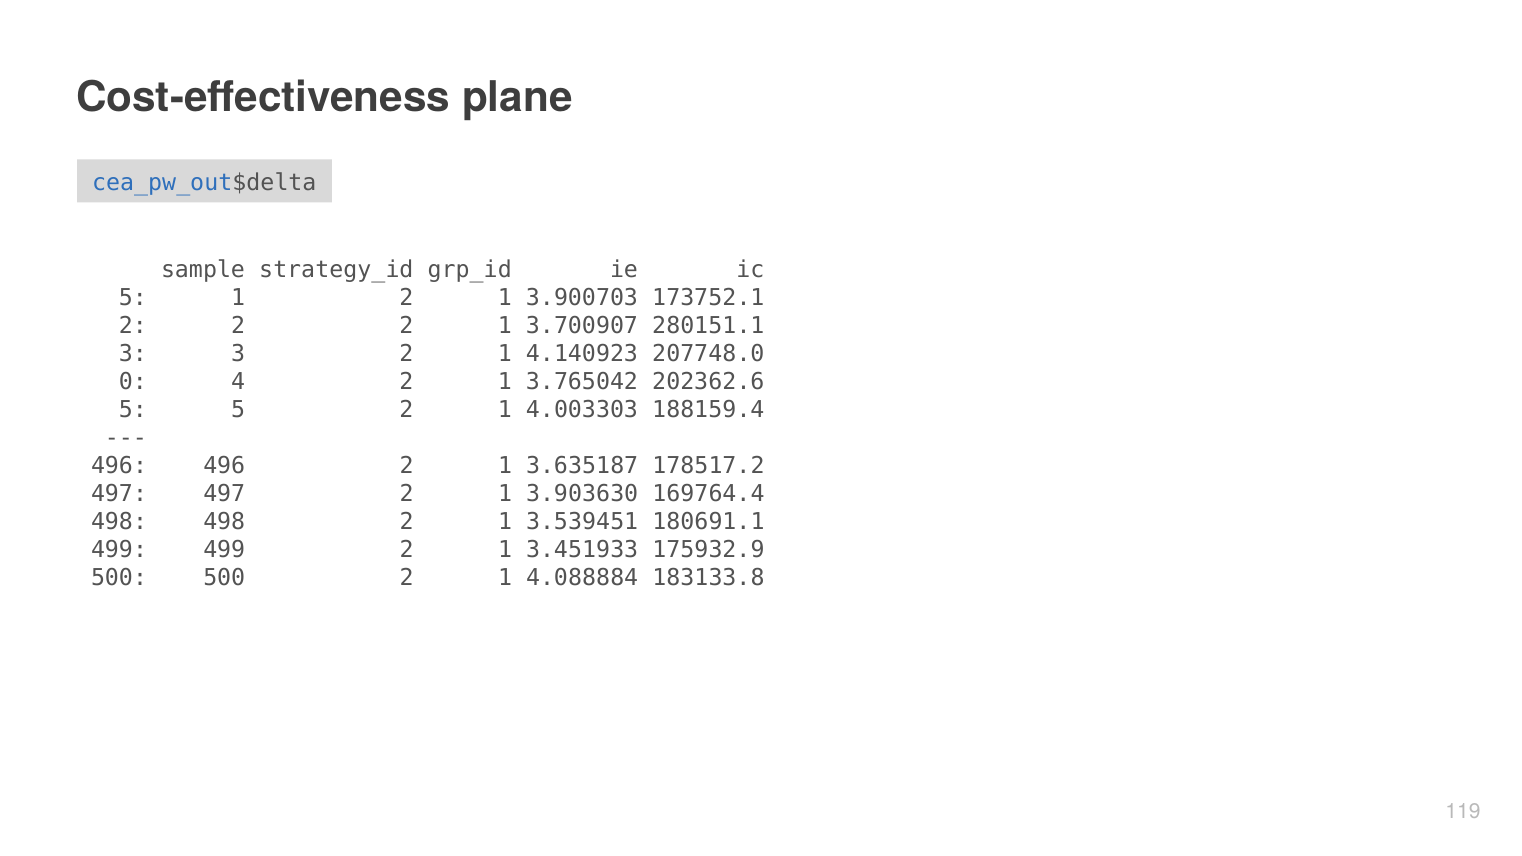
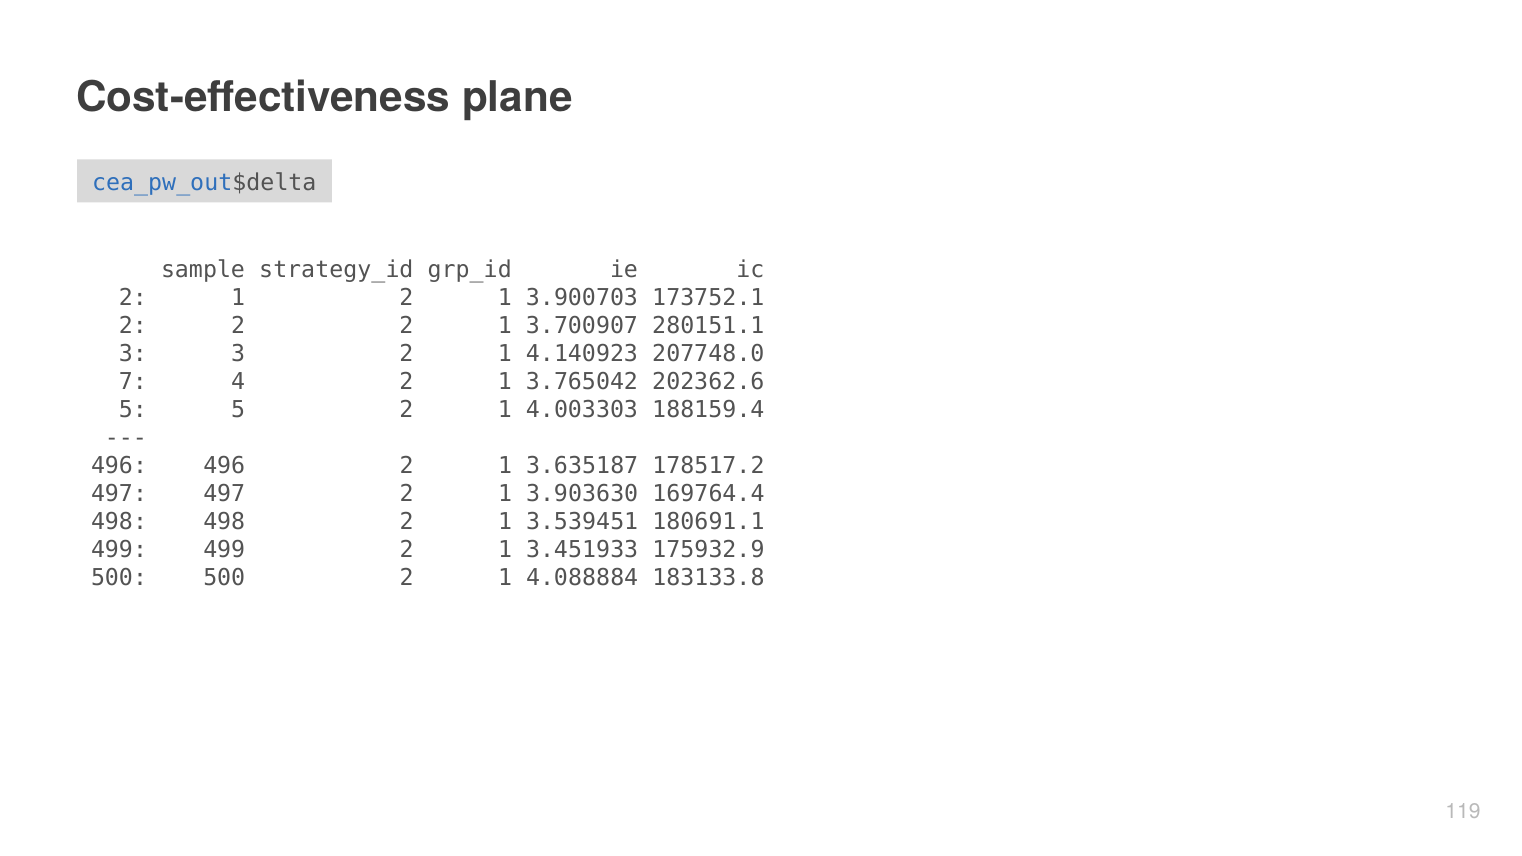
5 at (133, 298): 5 -> 2
0: 0 -> 7
